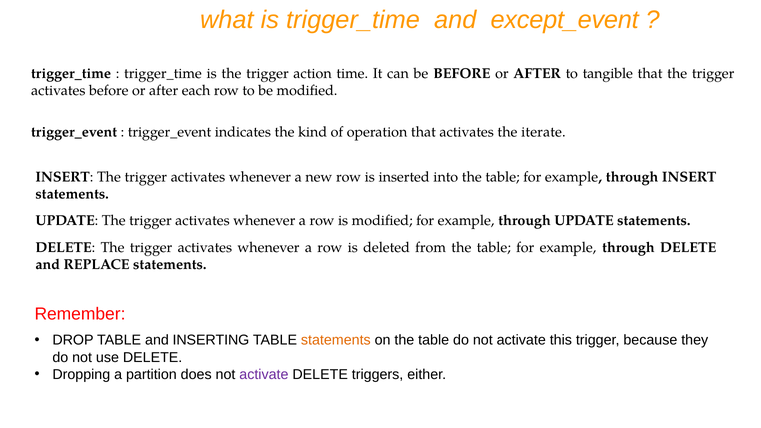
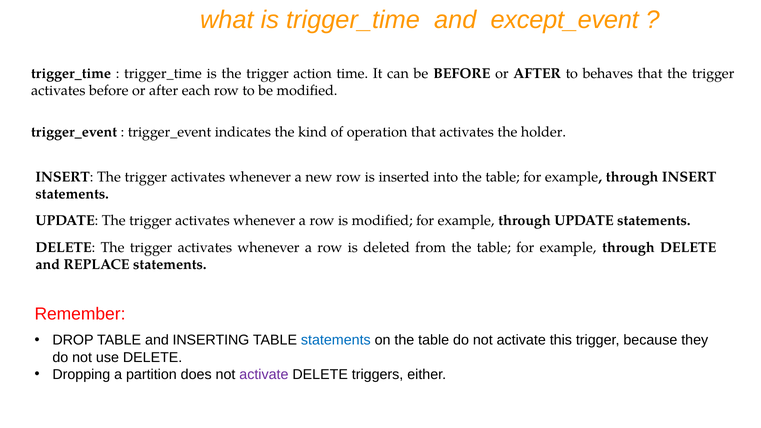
tangible: tangible -> behaves
iterate: iterate -> holder
statements at (336, 340) colour: orange -> blue
